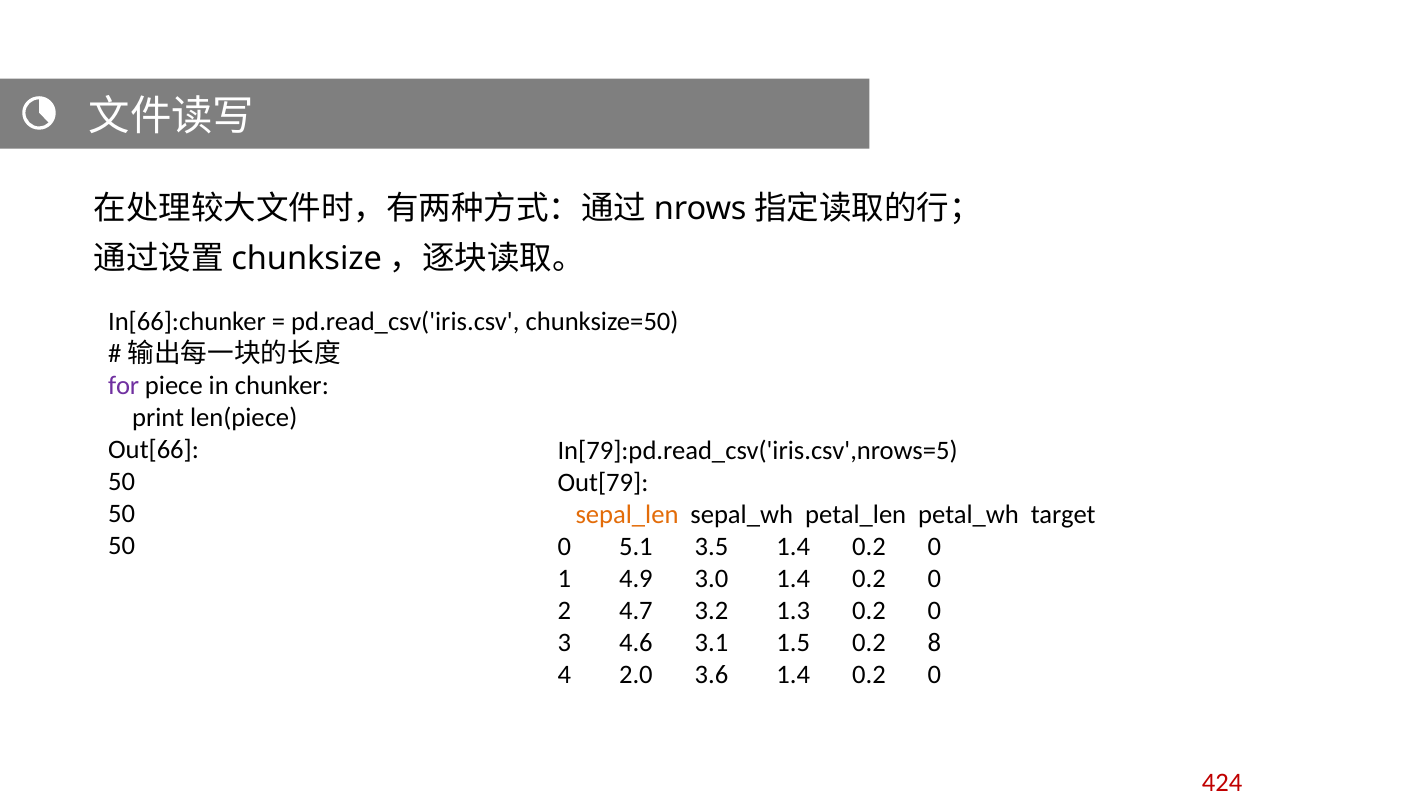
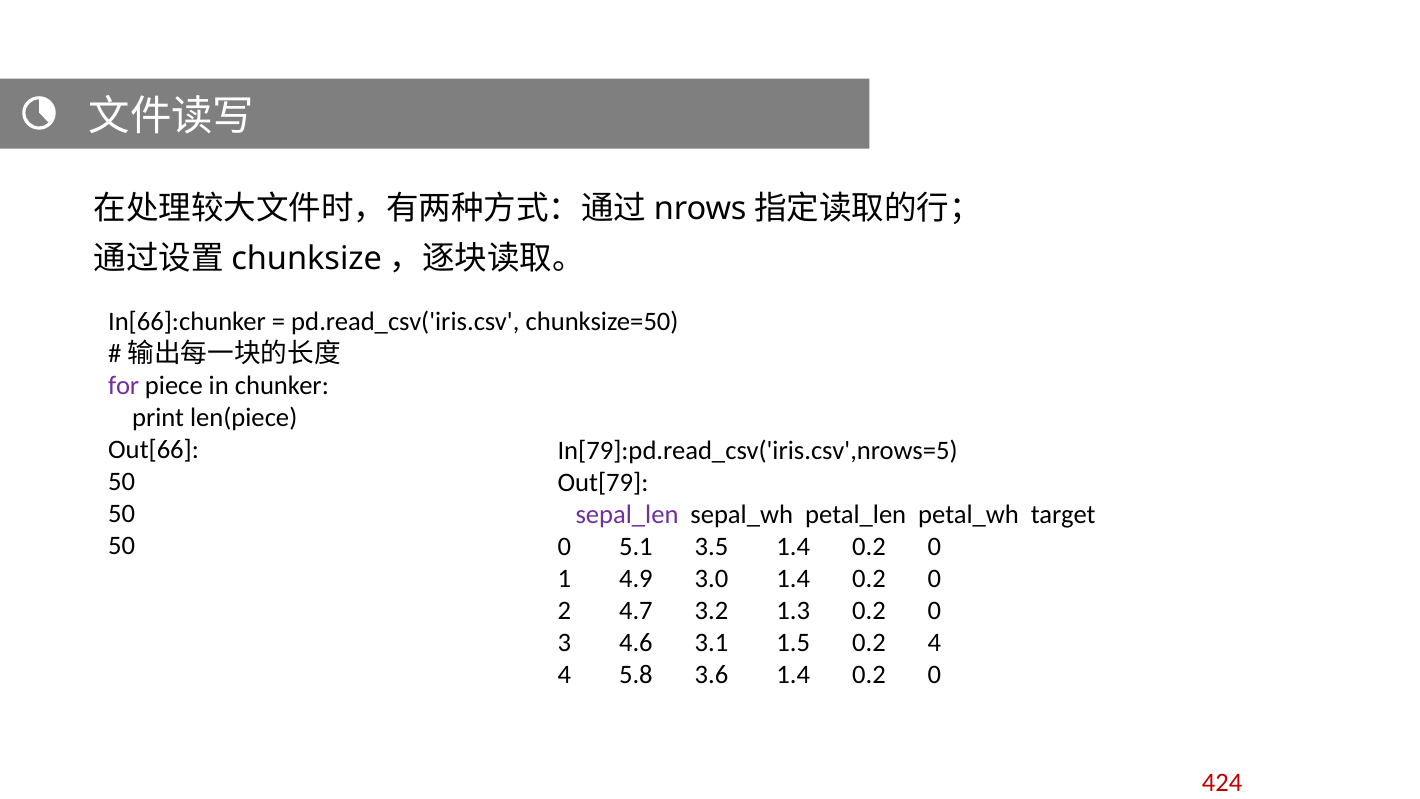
sepal_len colour: orange -> purple
0.2 8: 8 -> 4
2.0: 2.0 -> 5.8
